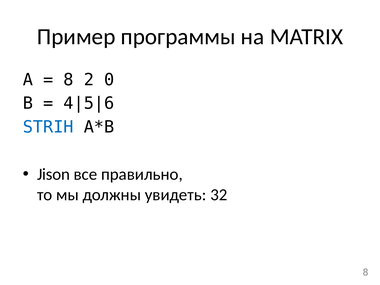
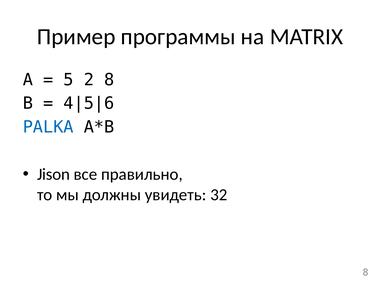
8 at (69, 80): 8 -> 5
2 0: 0 -> 8
STRIH: STRIH -> PALKA
